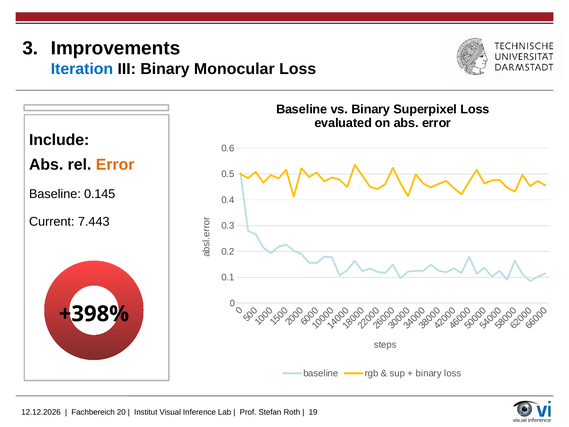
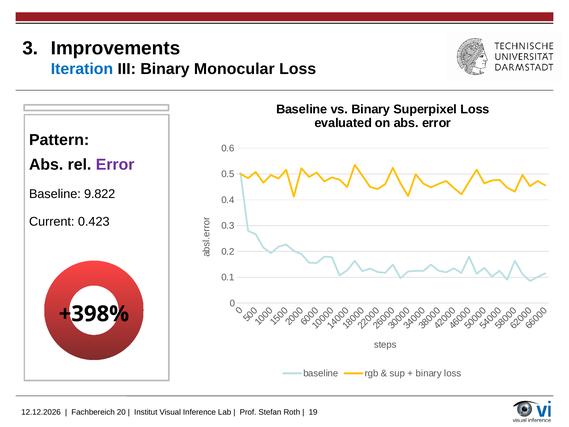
Include: Include -> Pattern
Error at (115, 164) colour: orange -> purple
0.145: 0.145 -> 9.822
7.443: 7.443 -> 0.423
